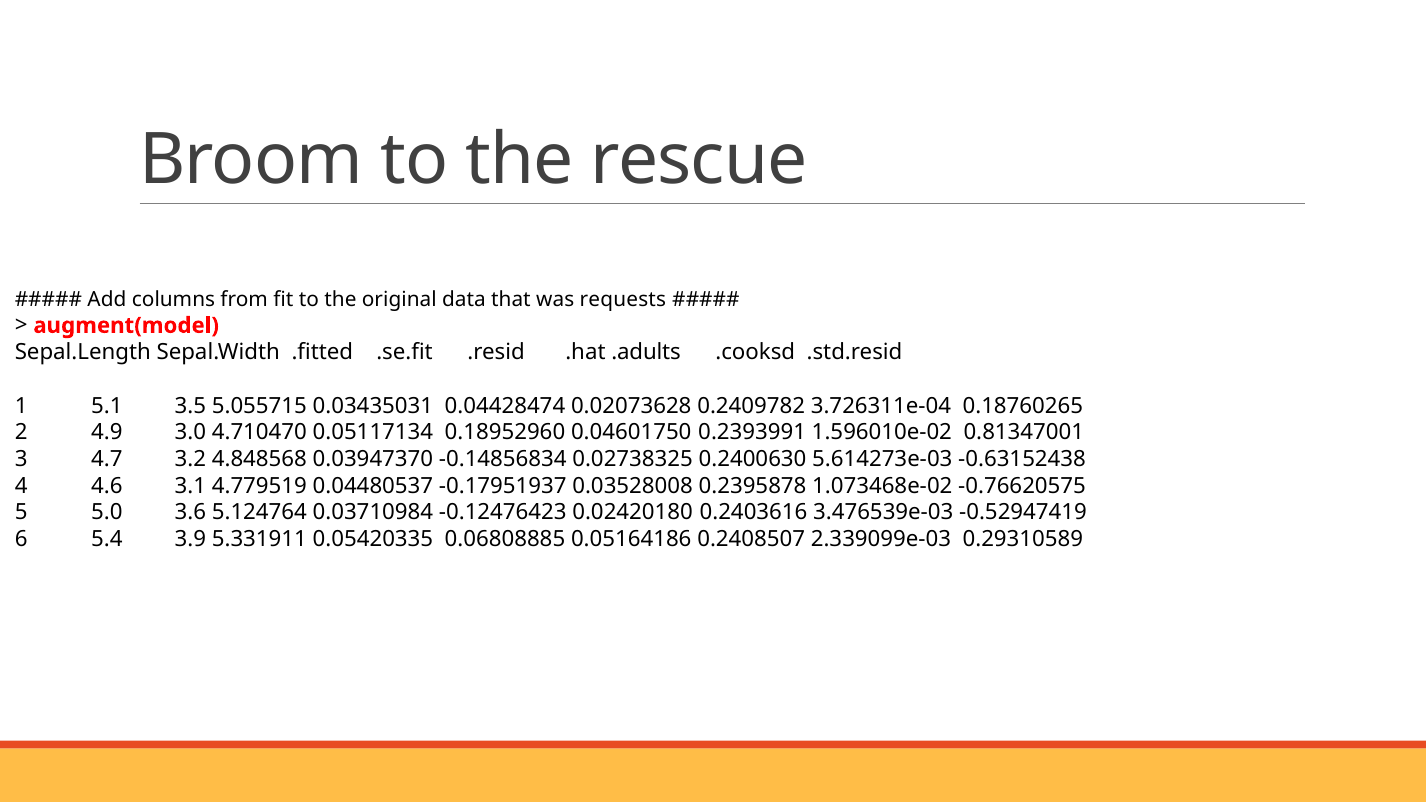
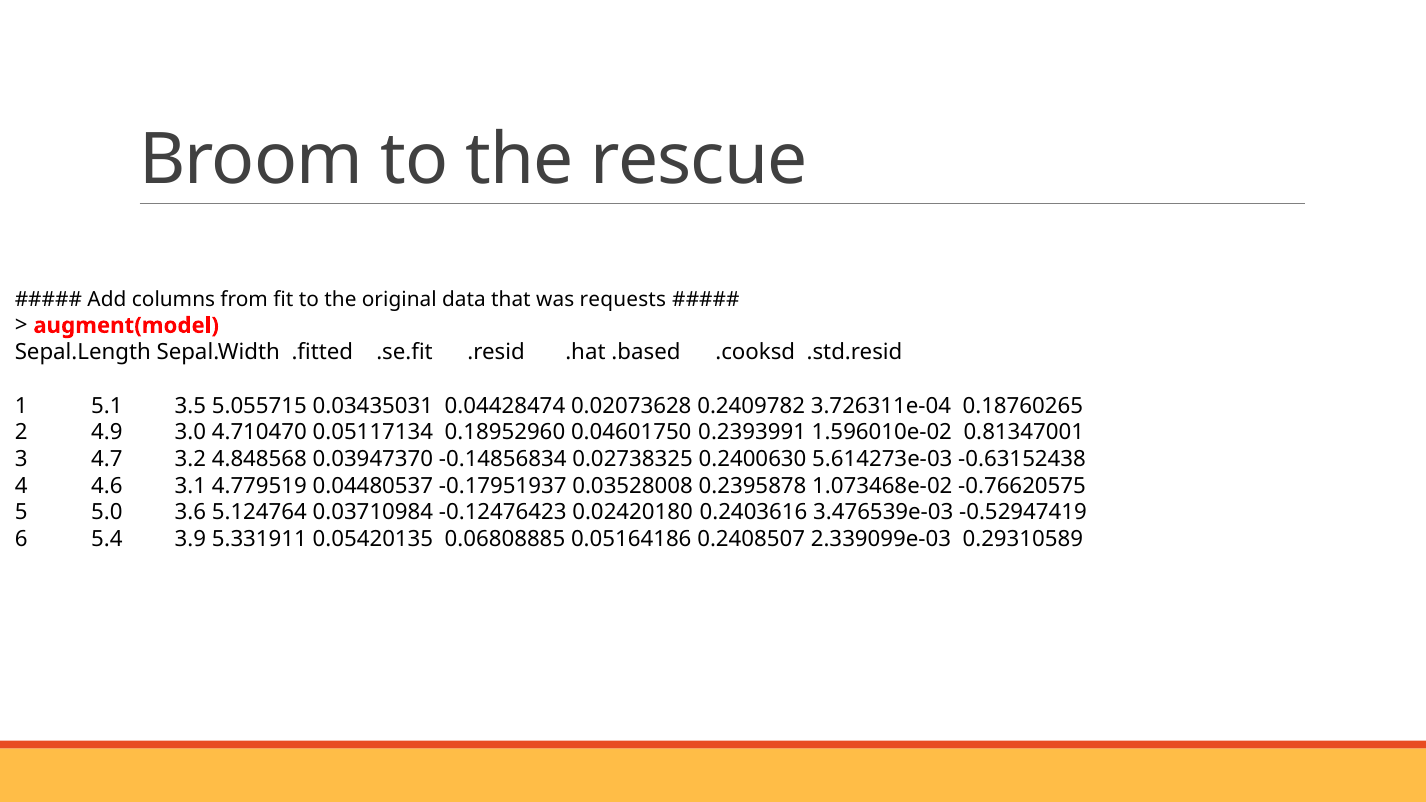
.adults: .adults -> .based
0.05420335: 0.05420335 -> 0.05420135
